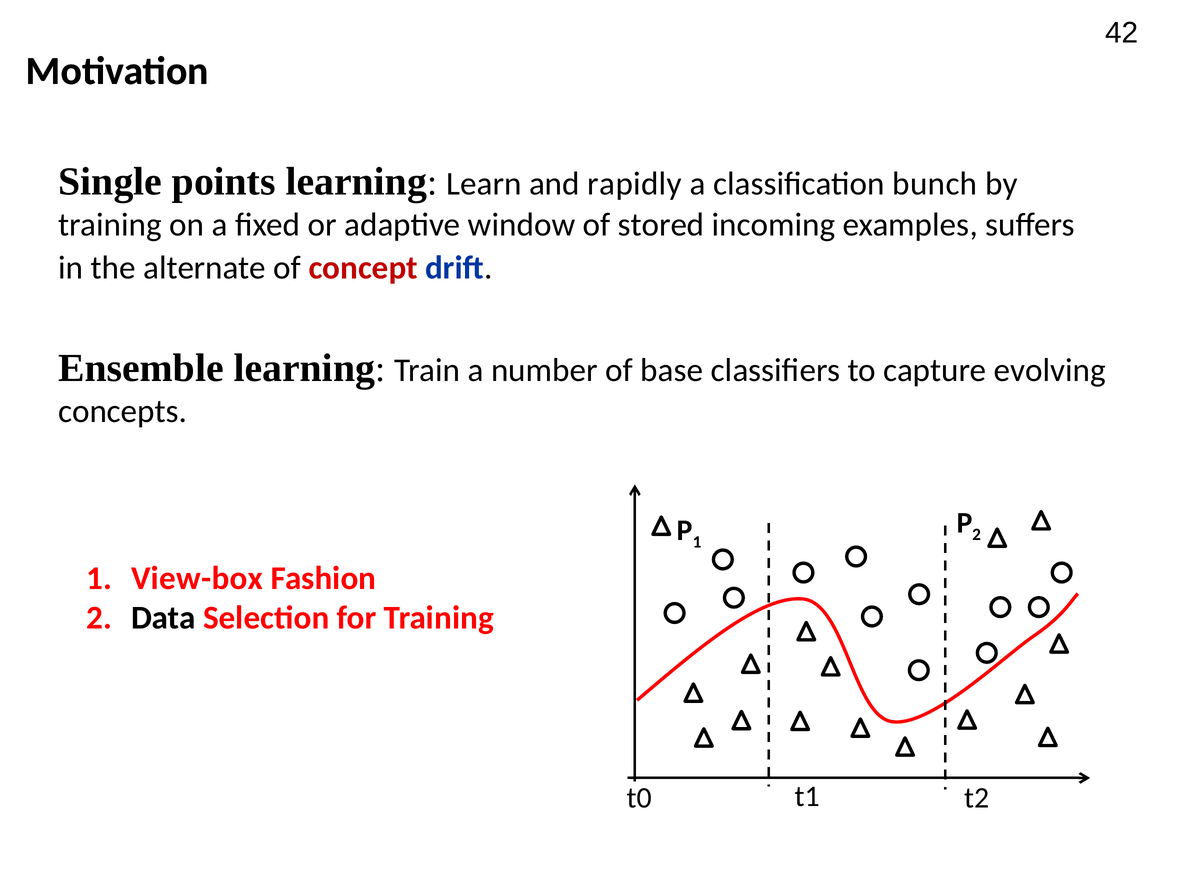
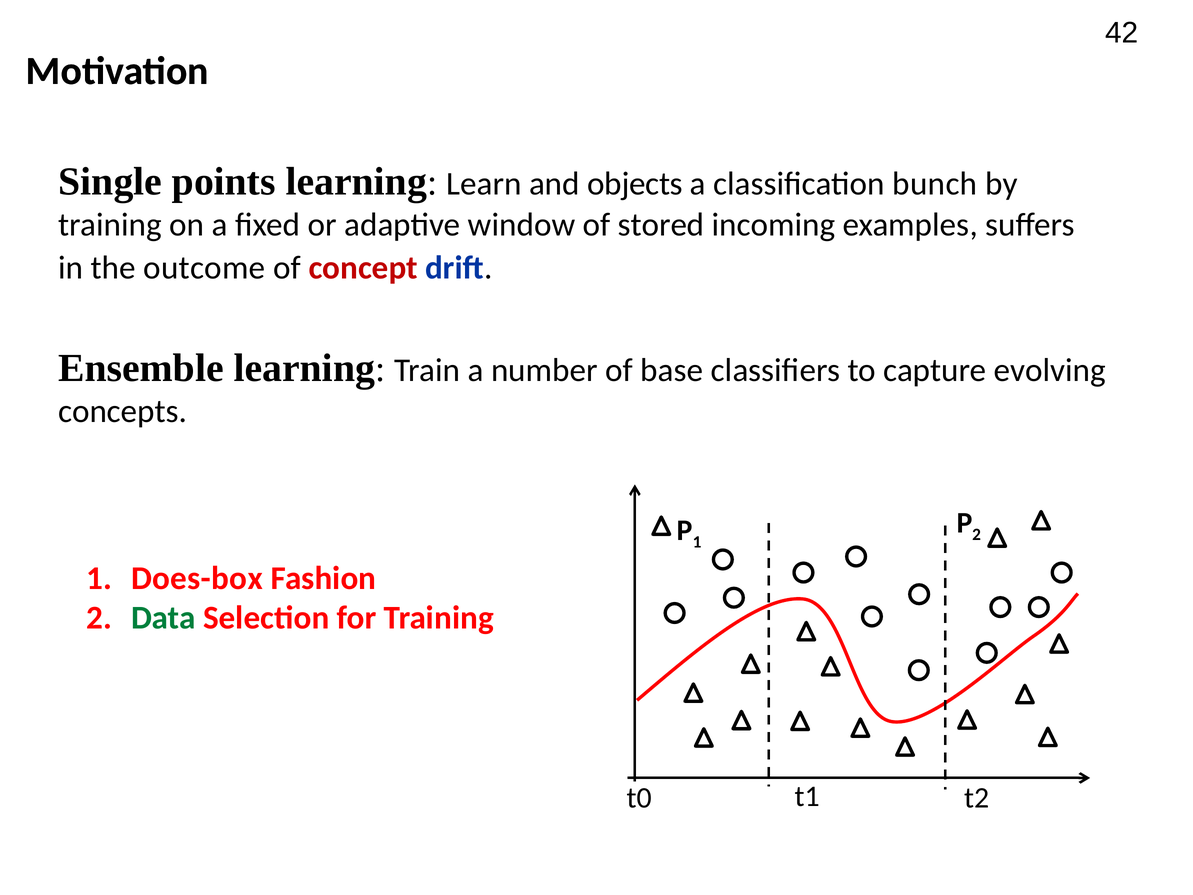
rapidly: rapidly -> objects
alternate: alternate -> outcome
View-box: View-box -> Does-box
Data colour: black -> green
